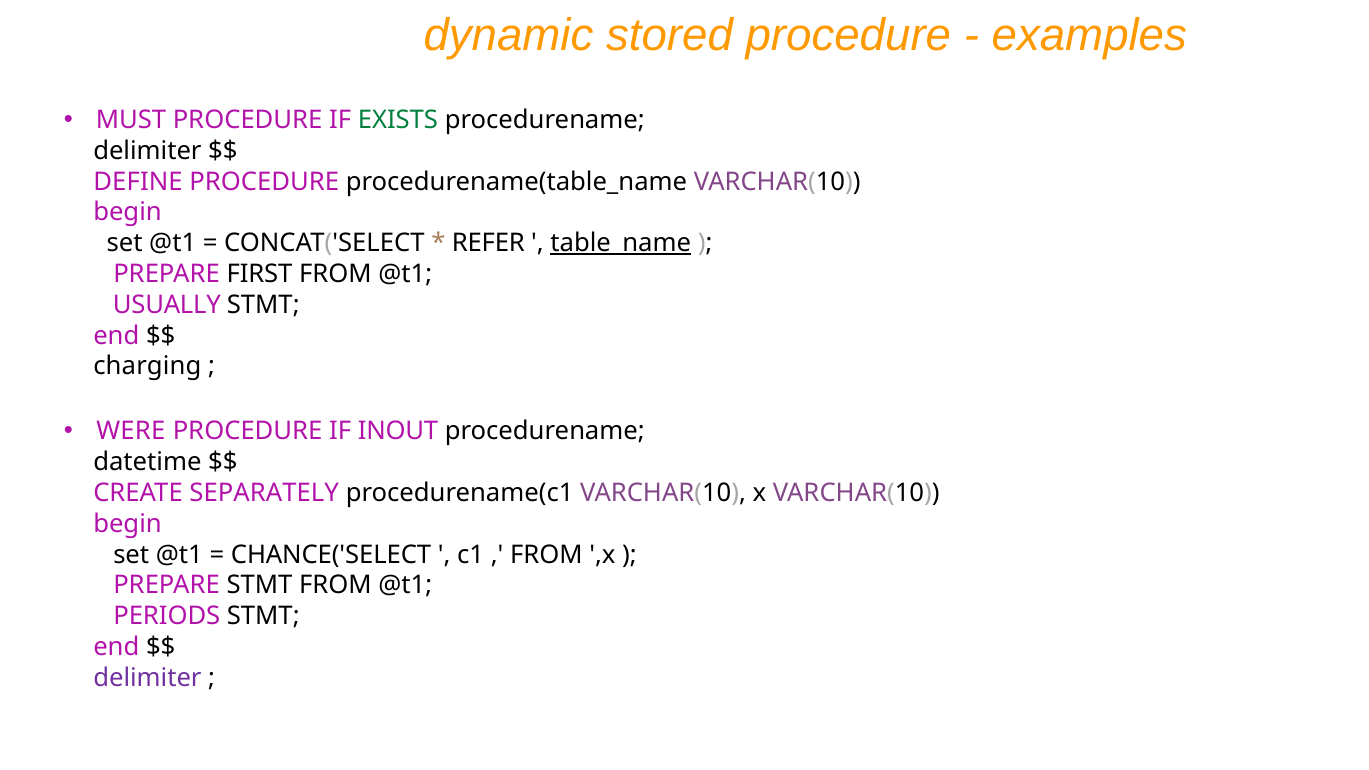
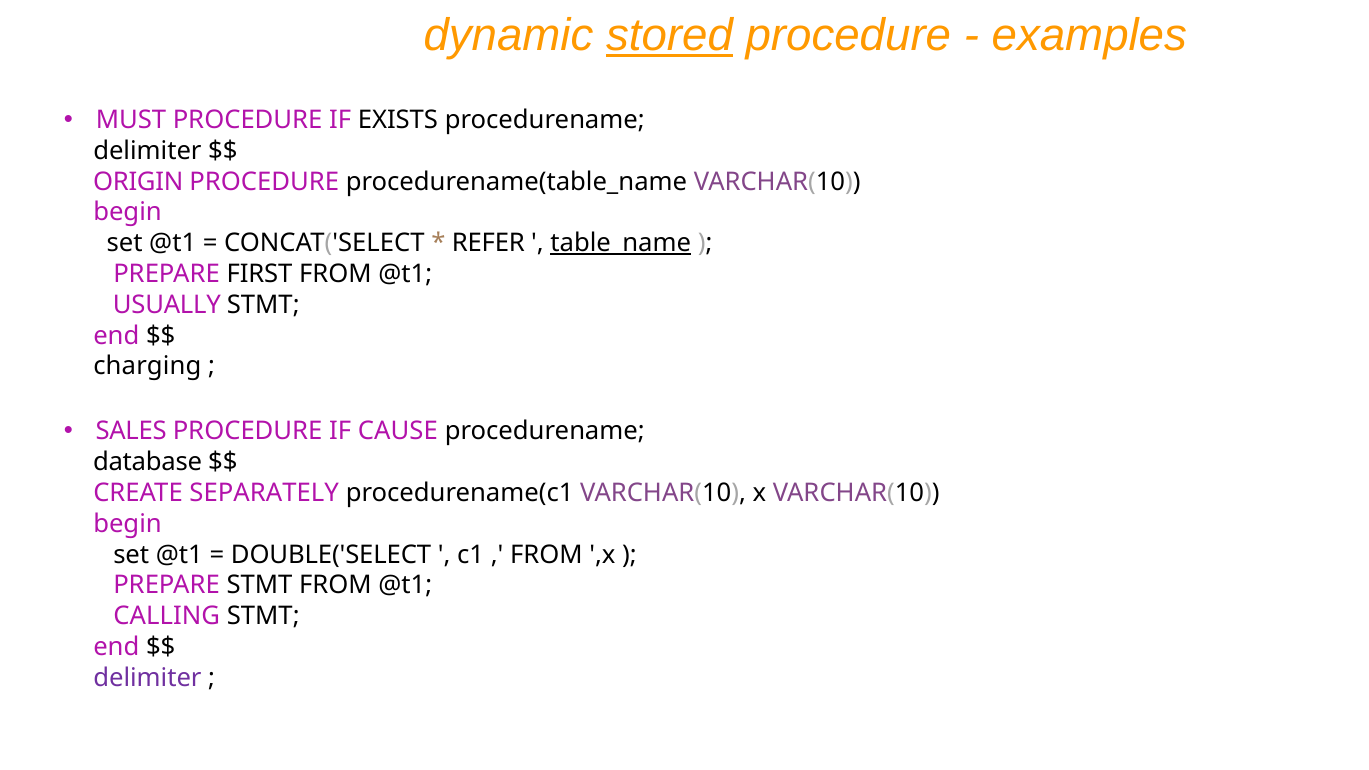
stored underline: none -> present
EXISTS colour: green -> black
DEFINE: DEFINE -> ORIGIN
WERE: WERE -> SALES
INOUT: INOUT -> CAUSE
datetime: datetime -> database
CHANCE('SELECT: CHANCE('SELECT -> DOUBLE('SELECT
PERIODS: PERIODS -> CALLING
